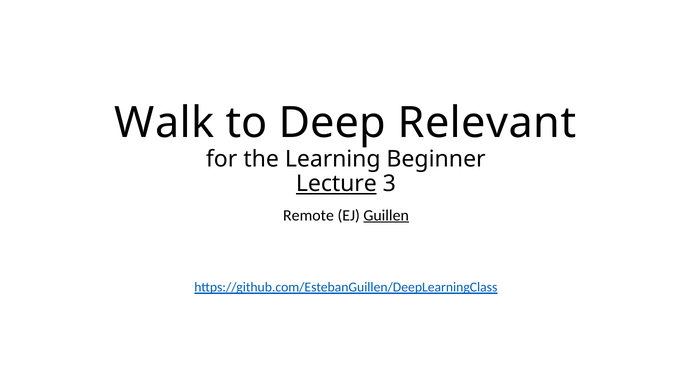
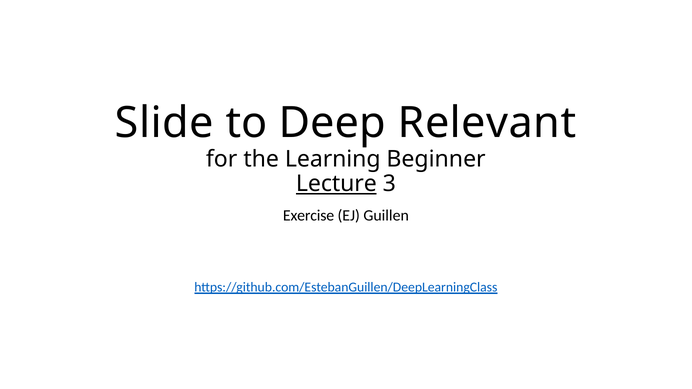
Walk: Walk -> Slide
Remote: Remote -> Exercise
Guillen underline: present -> none
